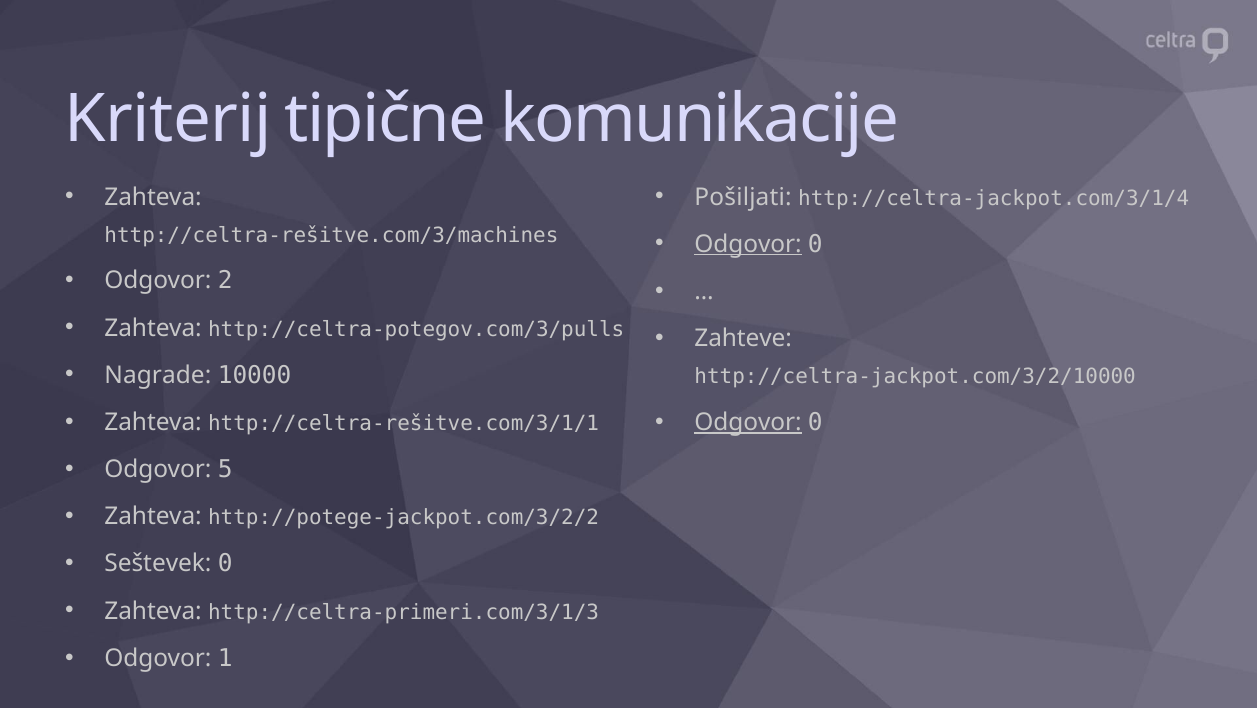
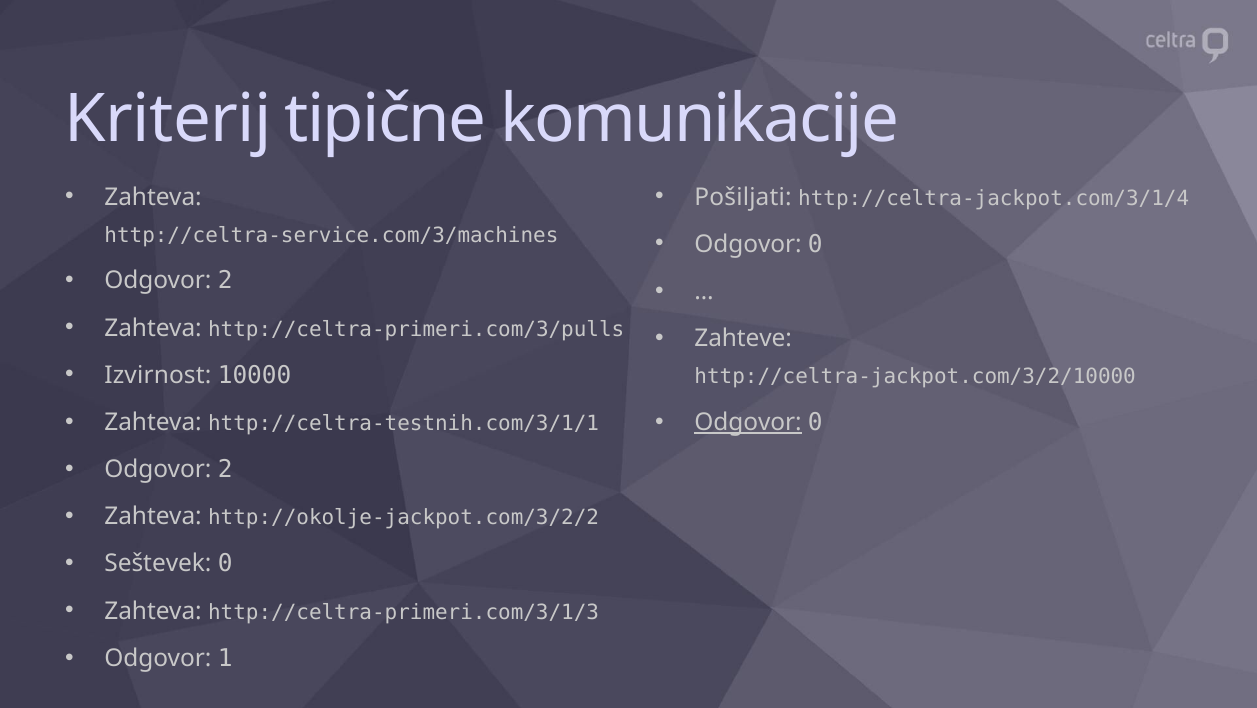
http://celtra-rešitve.com/3/machines: http://celtra-rešitve.com/3/machines -> http://celtra-service.com/3/machines
Odgovor at (748, 244) underline: present -> none
http://celtra-potegov.com/3/pulls: http://celtra-potegov.com/3/pulls -> http://celtra-primeri.com/3/pulls
Nagrade: Nagrade -> Izvirnost
http://celtra-rešitve.com/3/1/1: http://celtra-rešitve.com/3/1/1 -> http://celtra-testnih.com/3/1/1
5 at (225, 469): 5 -> 2
http://potege-jackpot.com/3/2/2: http://potege-jackpot.com/3/2/2 -> http://okolje-jackpot.com/3/2/2
